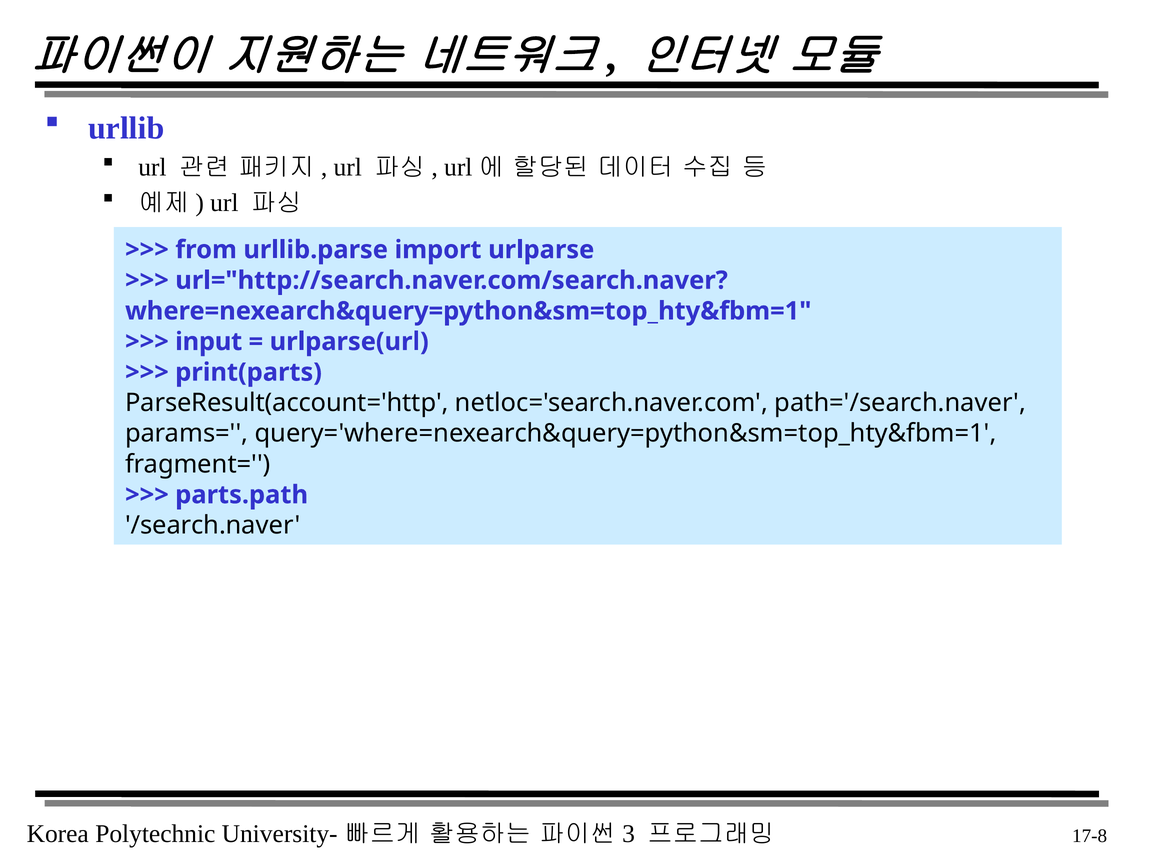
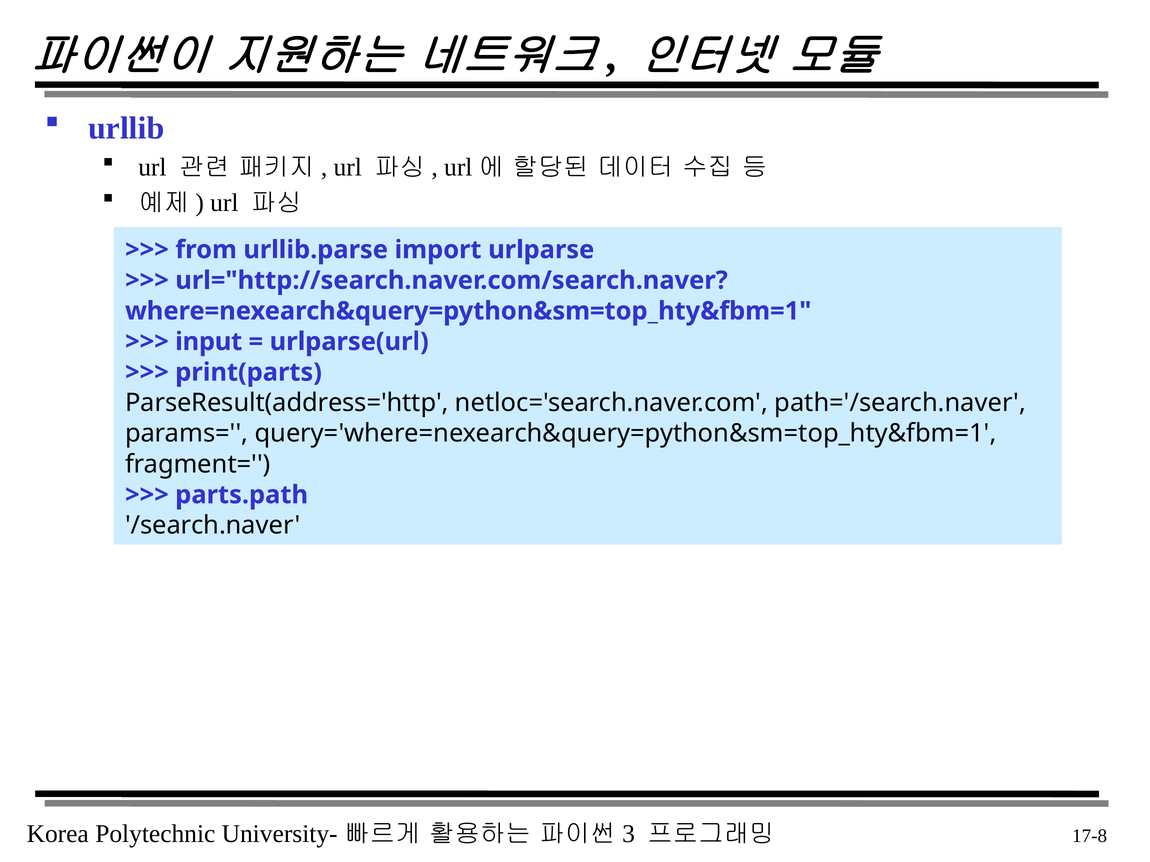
ParseResult(account='http: ParseResult(account='http -> ParseResult(address='http
